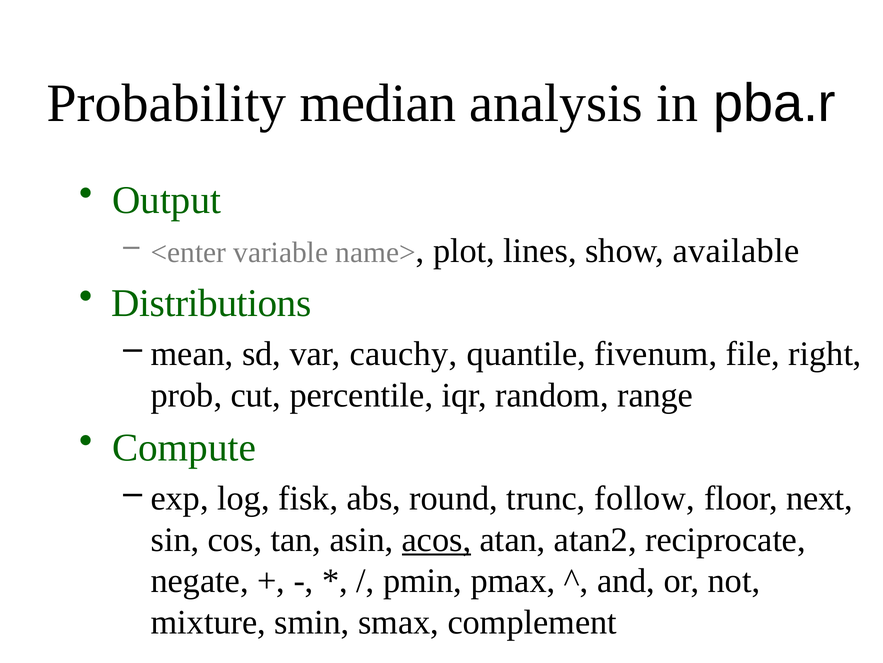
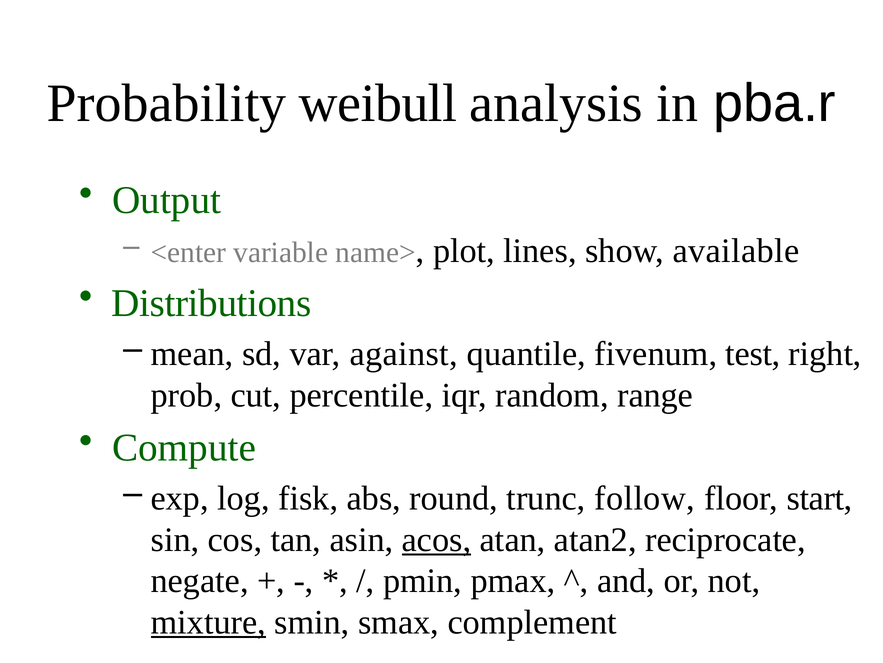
median: median -> weibull
cauchy: cauchy -> against
file: file -> test
next: next -> start
mixture underline: none -> present
